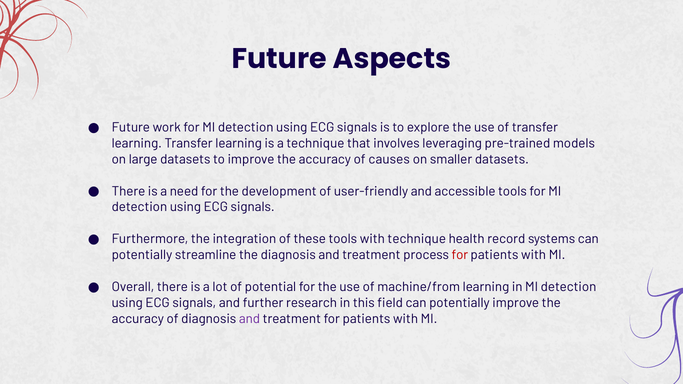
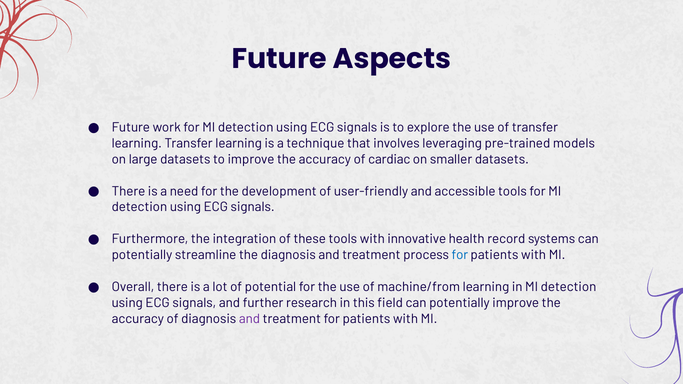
causes: causes -> cardiac
with technique: technique -> innovative
for at (460, 255) colour: red -> blue
